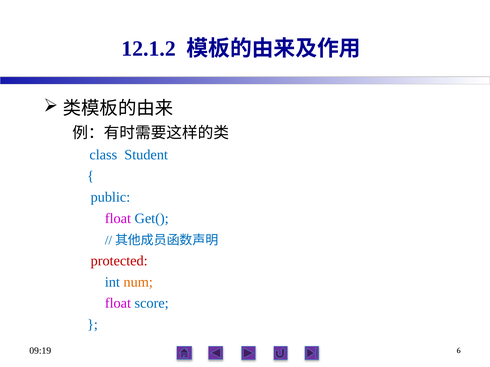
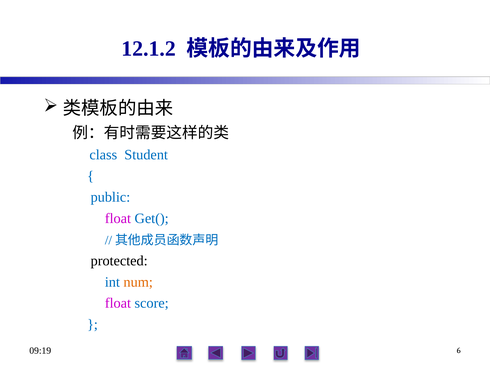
protected colour: red -> black
